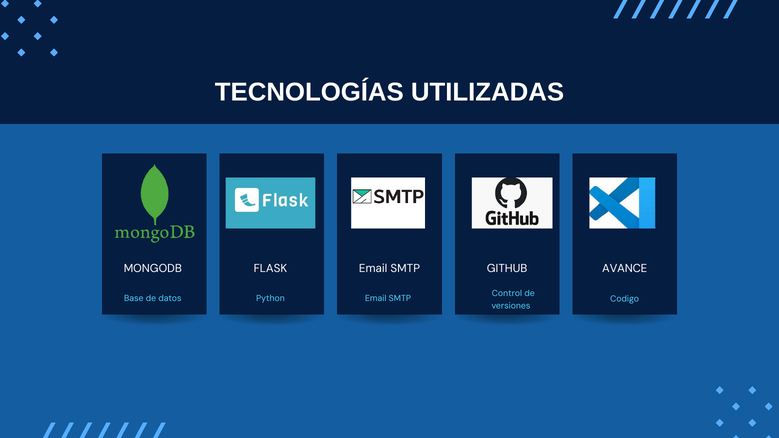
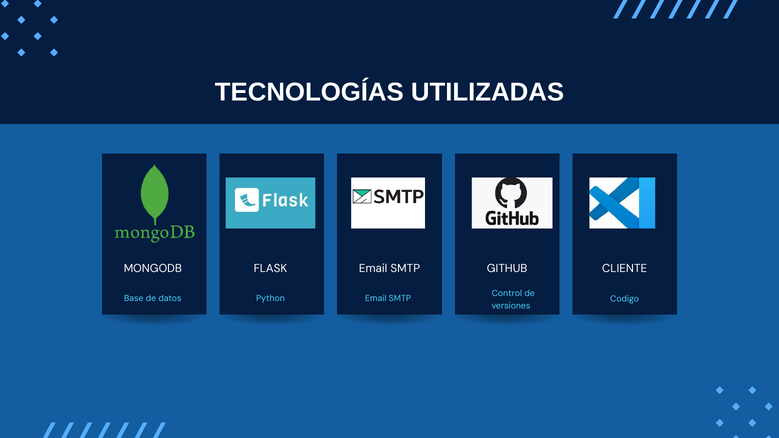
AVANCE: AVANCE -> CLIENTE
